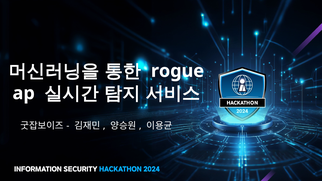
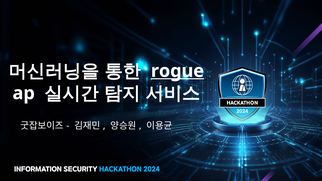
rogue underline: none -> present
